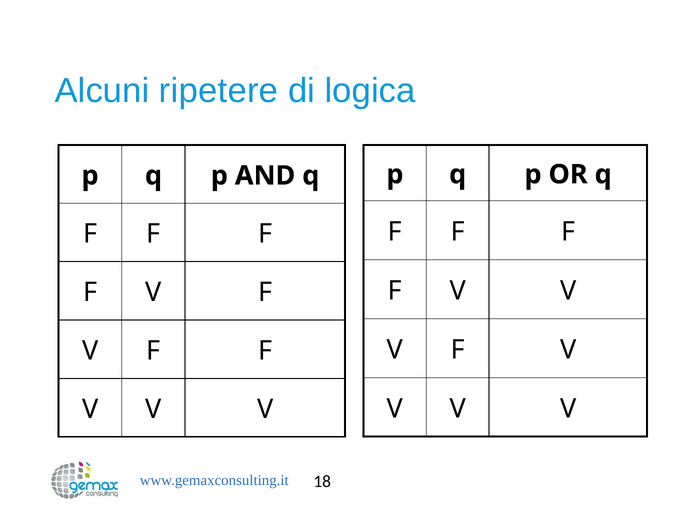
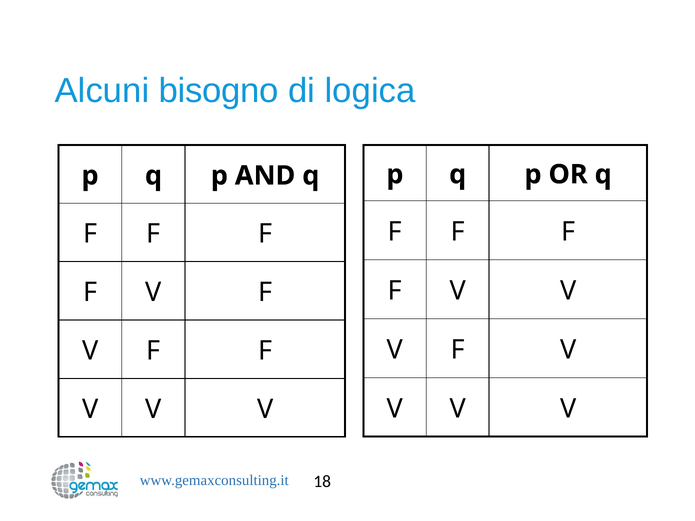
ripetere: ripetere -> bisogno
